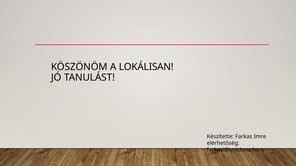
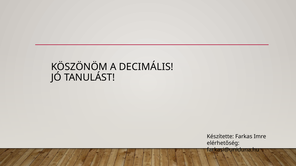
LOKÁLISAN: LOKÁLISAN -> DECIMÁLIS
